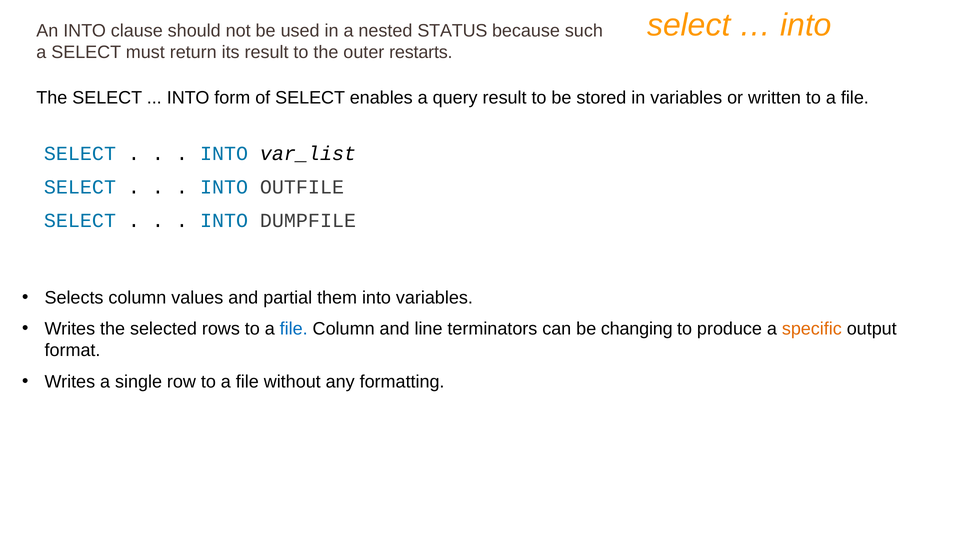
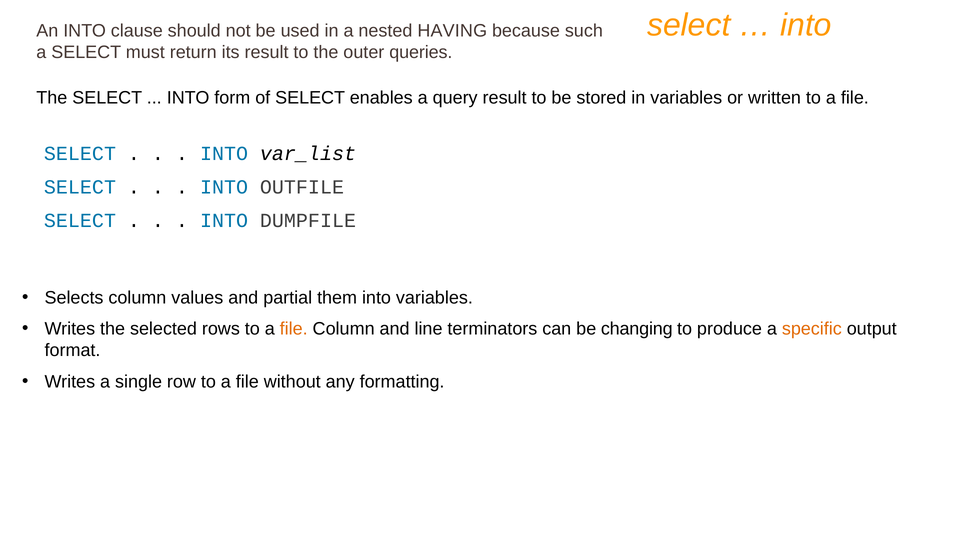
STATUS: STATUS -> HAVING
restarts: restarts -> queries
file at (294, 329) colour: blue -> orange
